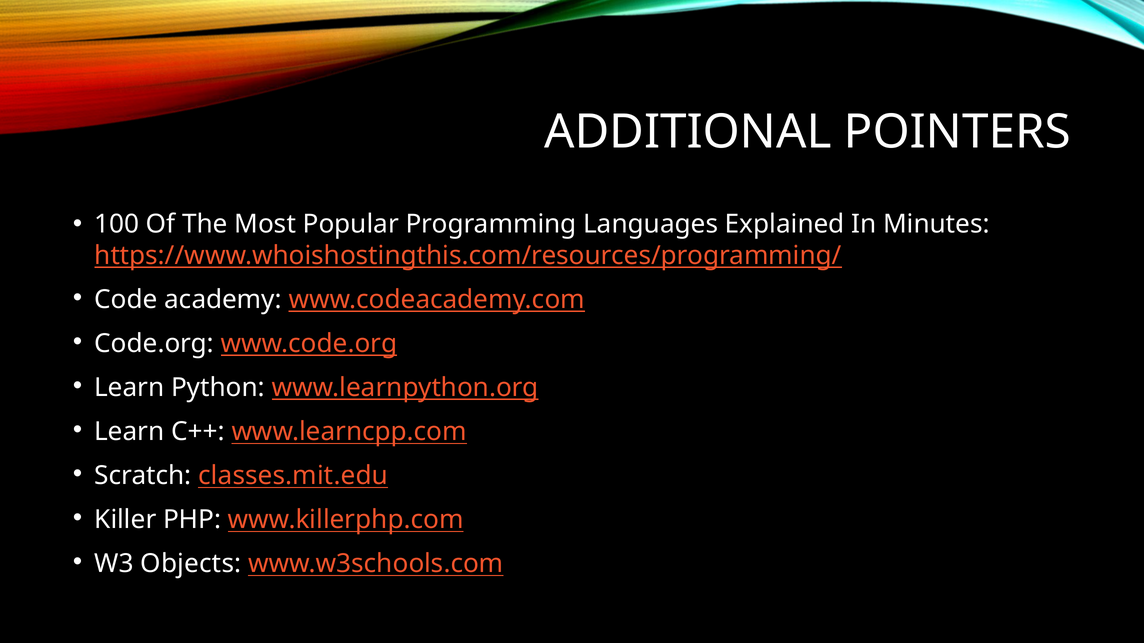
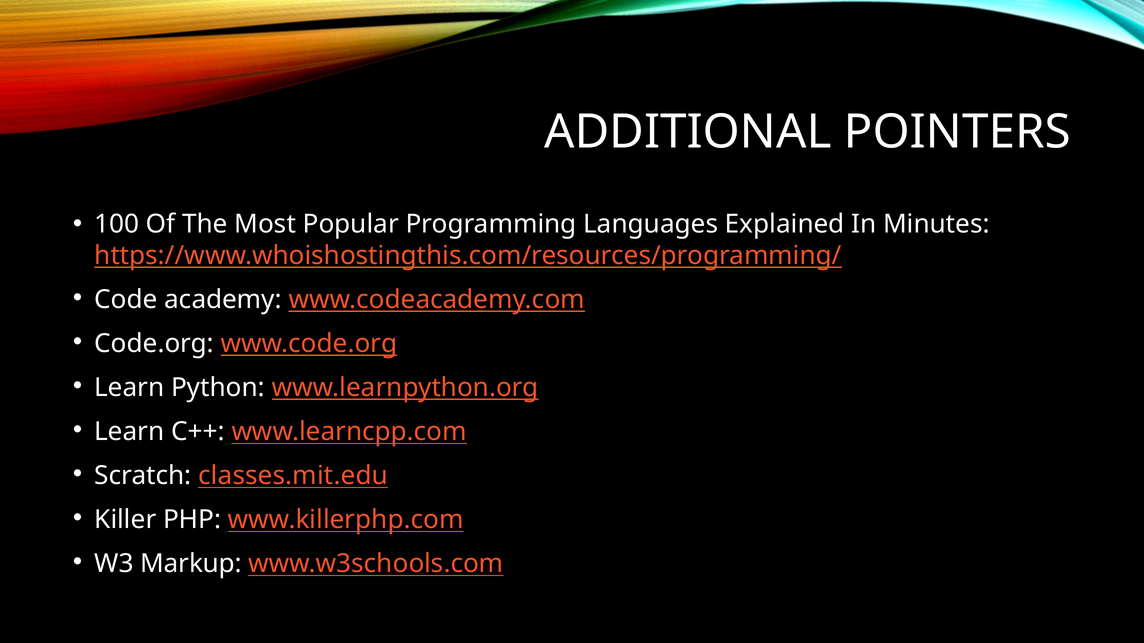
Objects: Objects -> Markup
